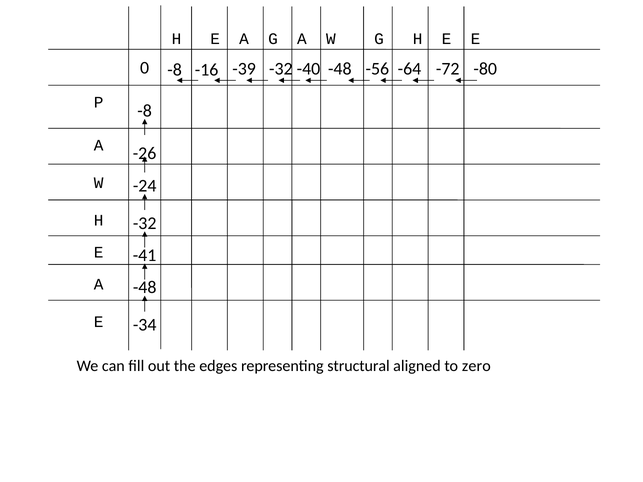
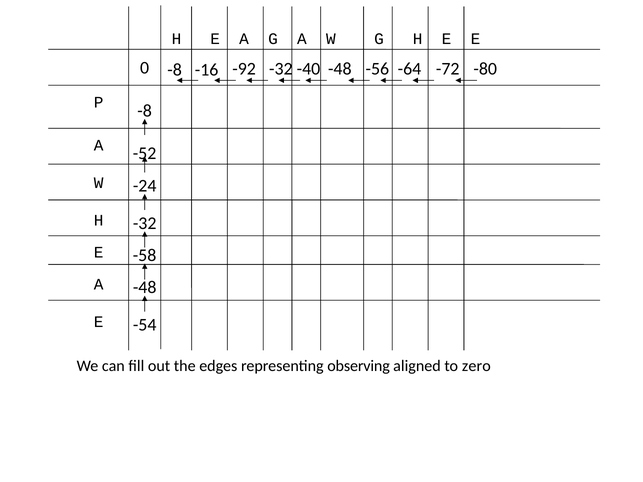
-39: -39 -> -92
-26: -26 -> -52
-41: -41 -> -58
-34: -34 -> -54
structural: structural -> observing
